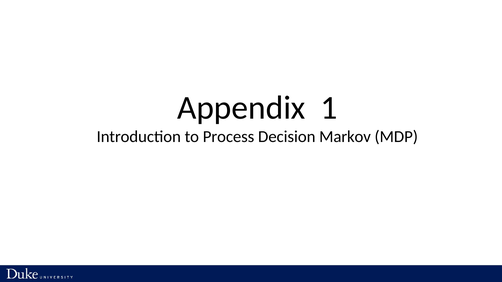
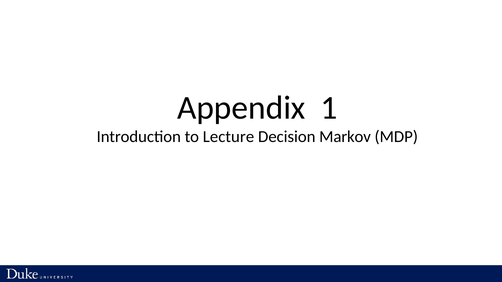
Process: Process -> Lecture
